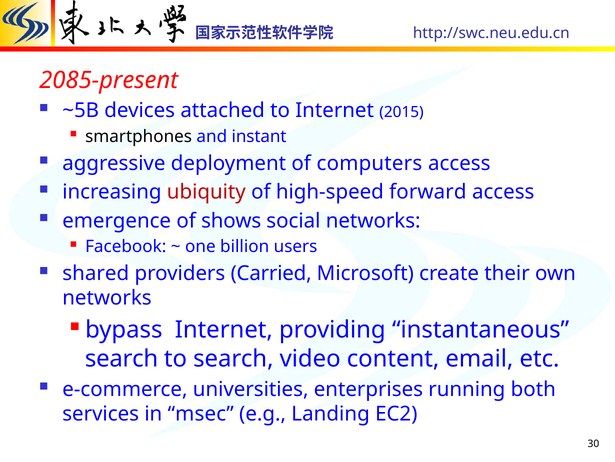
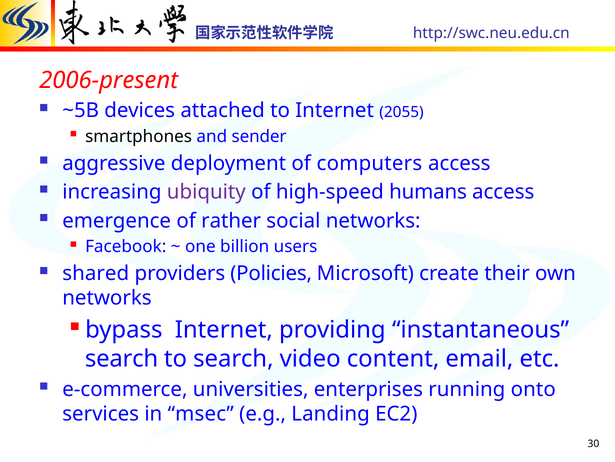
2085-present: 2085-present -> 2006-present
2015: 2015 -> 2055
instant: instant -> sender
ubiquity colour: red -> purple
forward: forward -> humans
shows: shows -> rather
Carried: Carried -> Policies
both: both -> onto
